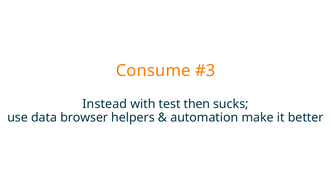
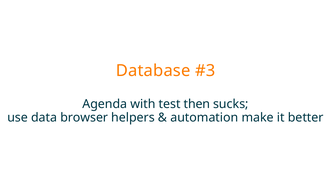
Consume: Consume -> Database
Instead: Instead -> Agenda
